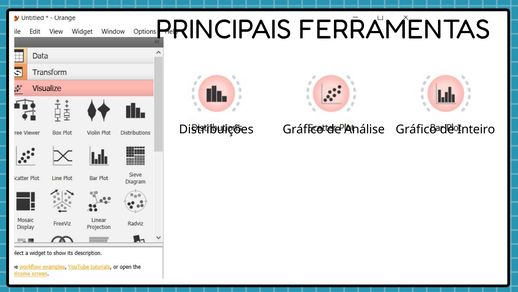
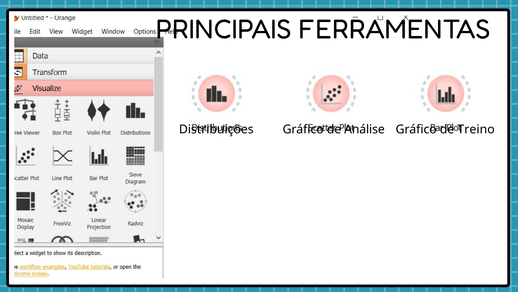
Inteiro: Inteiro -> Treino
